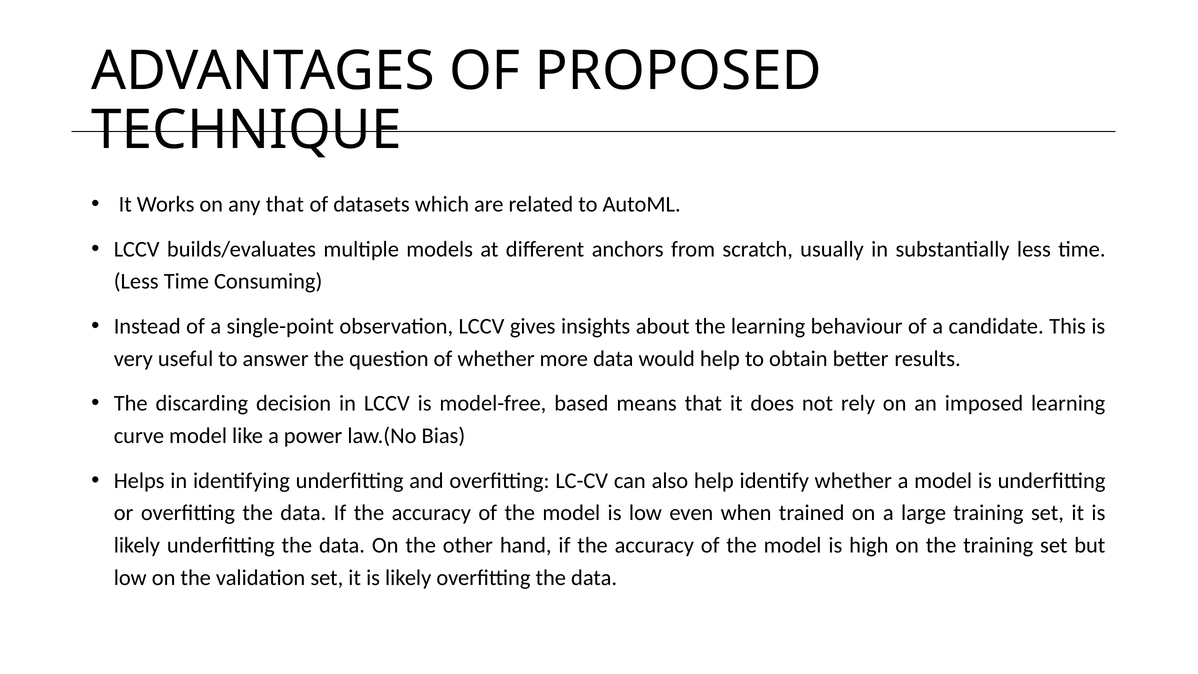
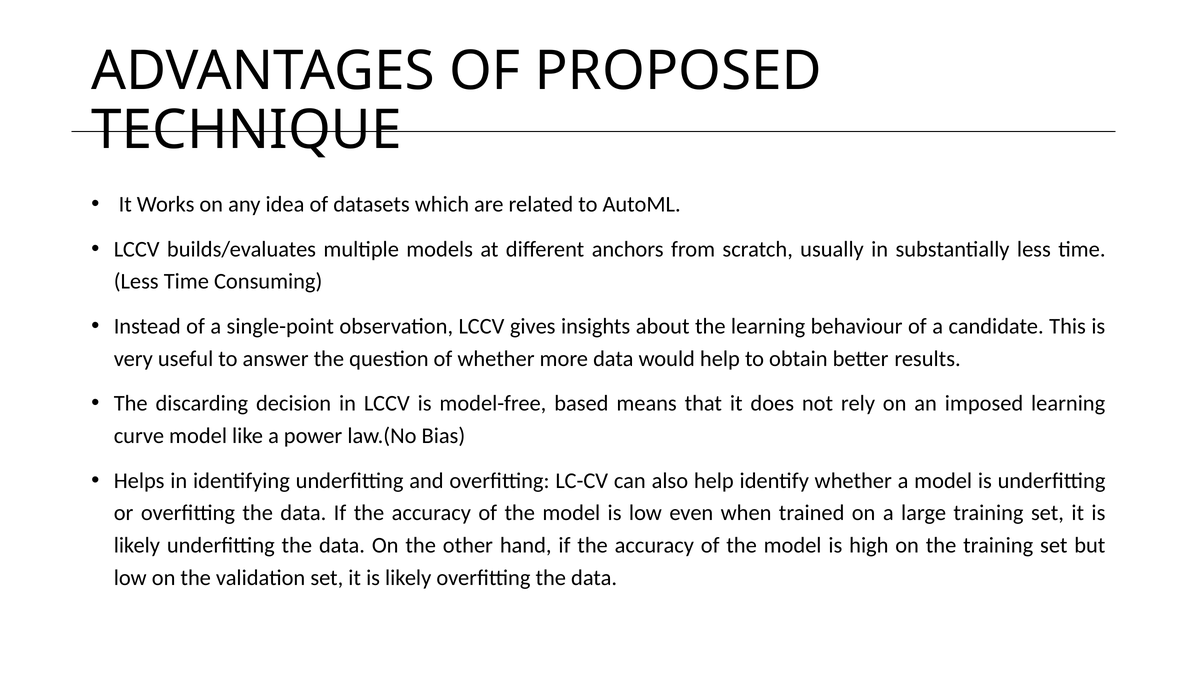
any that: that -> idea
